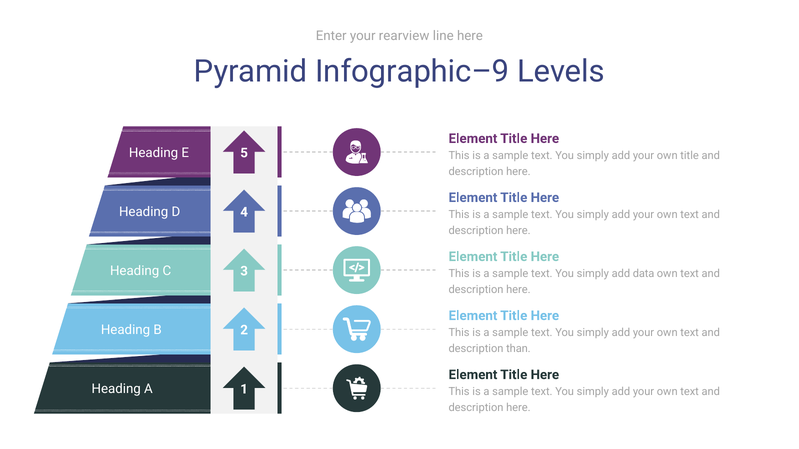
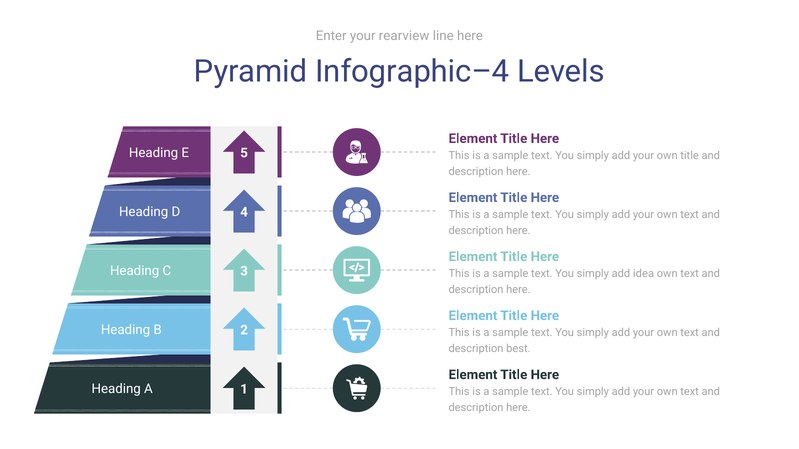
Infographic–9: Infographic–9 -> Infographic–4
data: data -> idea
than: than -> best
